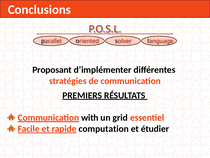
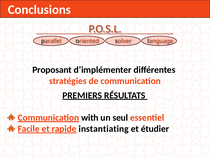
grid: grid -> seul
computation: computation -> instantiating
